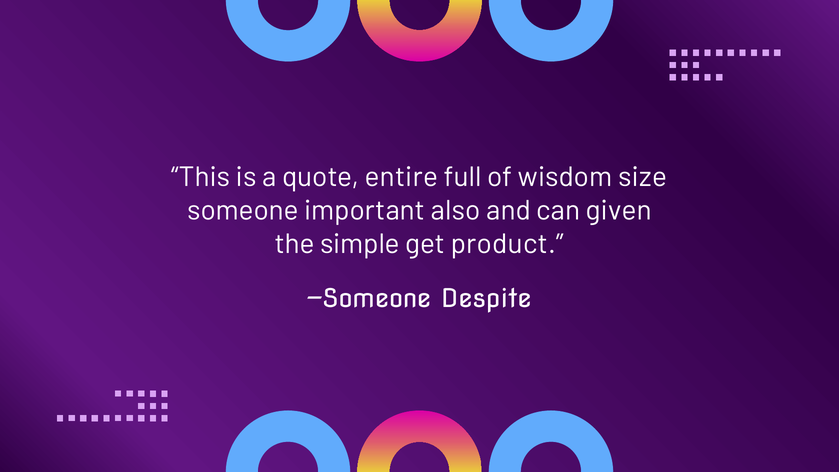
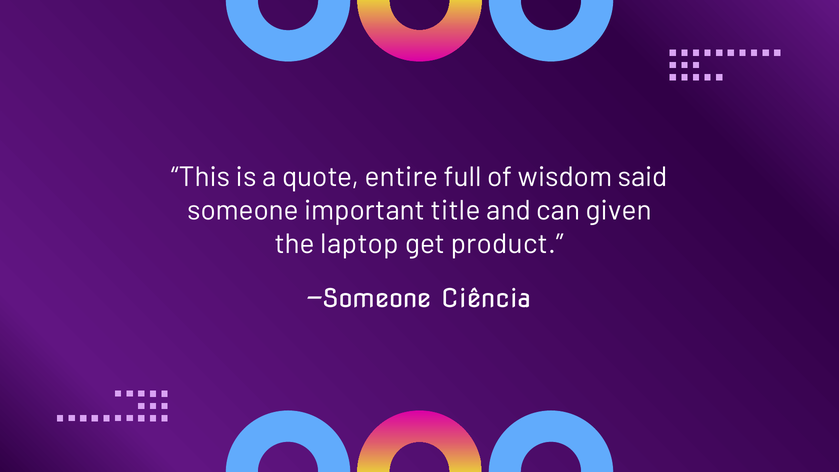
size: size -> said
also: also -> title
simple: simple -> laptop
Despite: Despite -> Ciência
